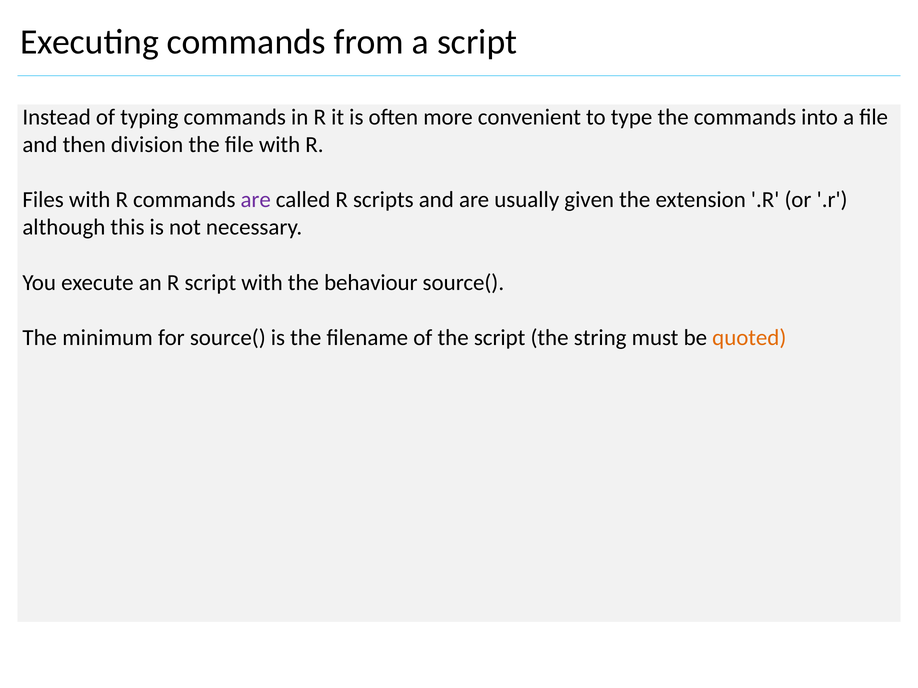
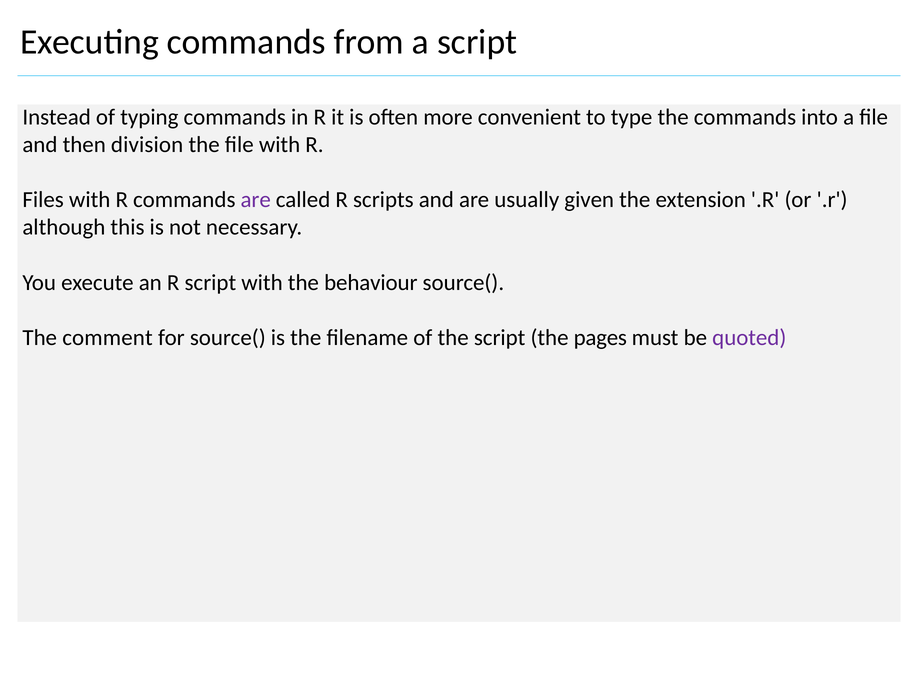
minimum: minimum -> comment
string: string -> pages
quoted colour: orange -> purple
